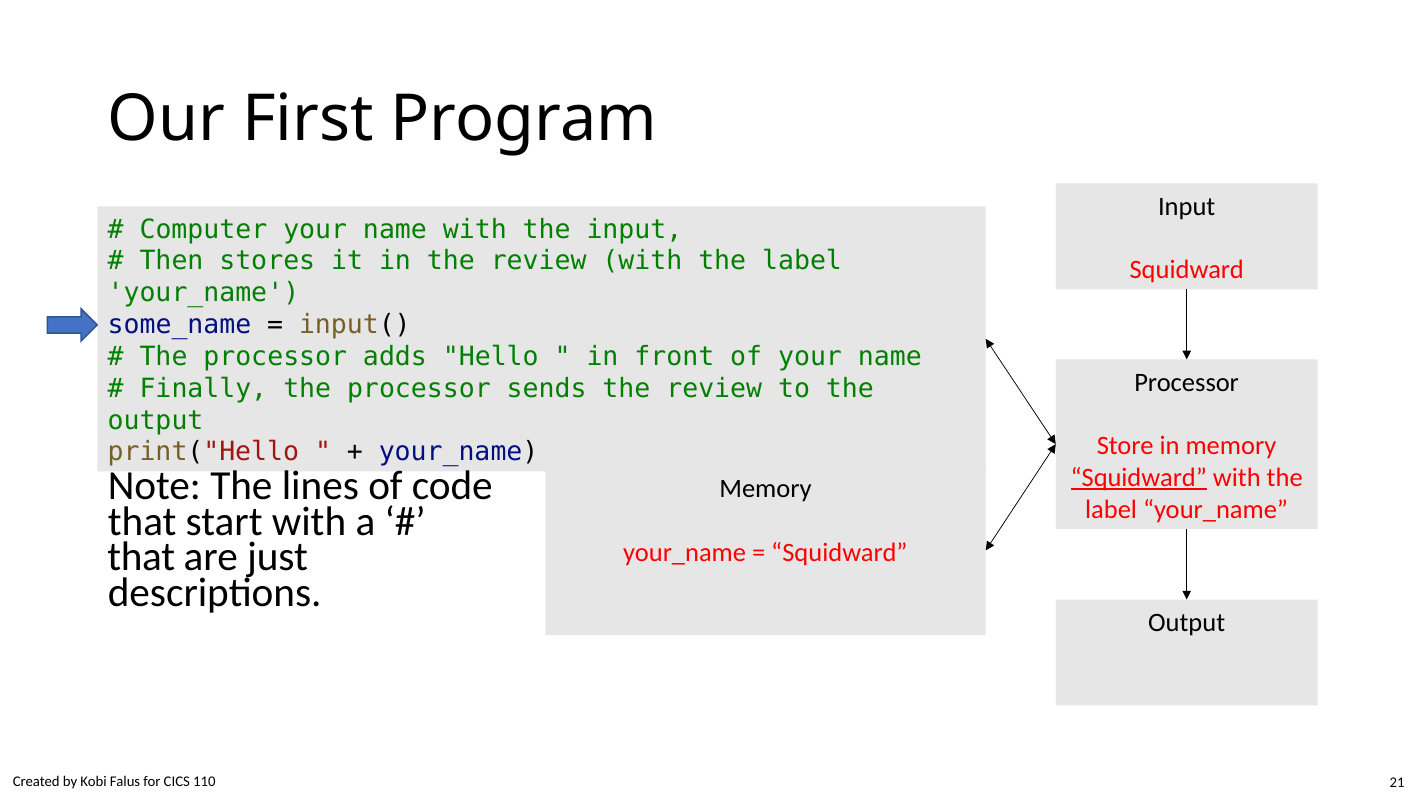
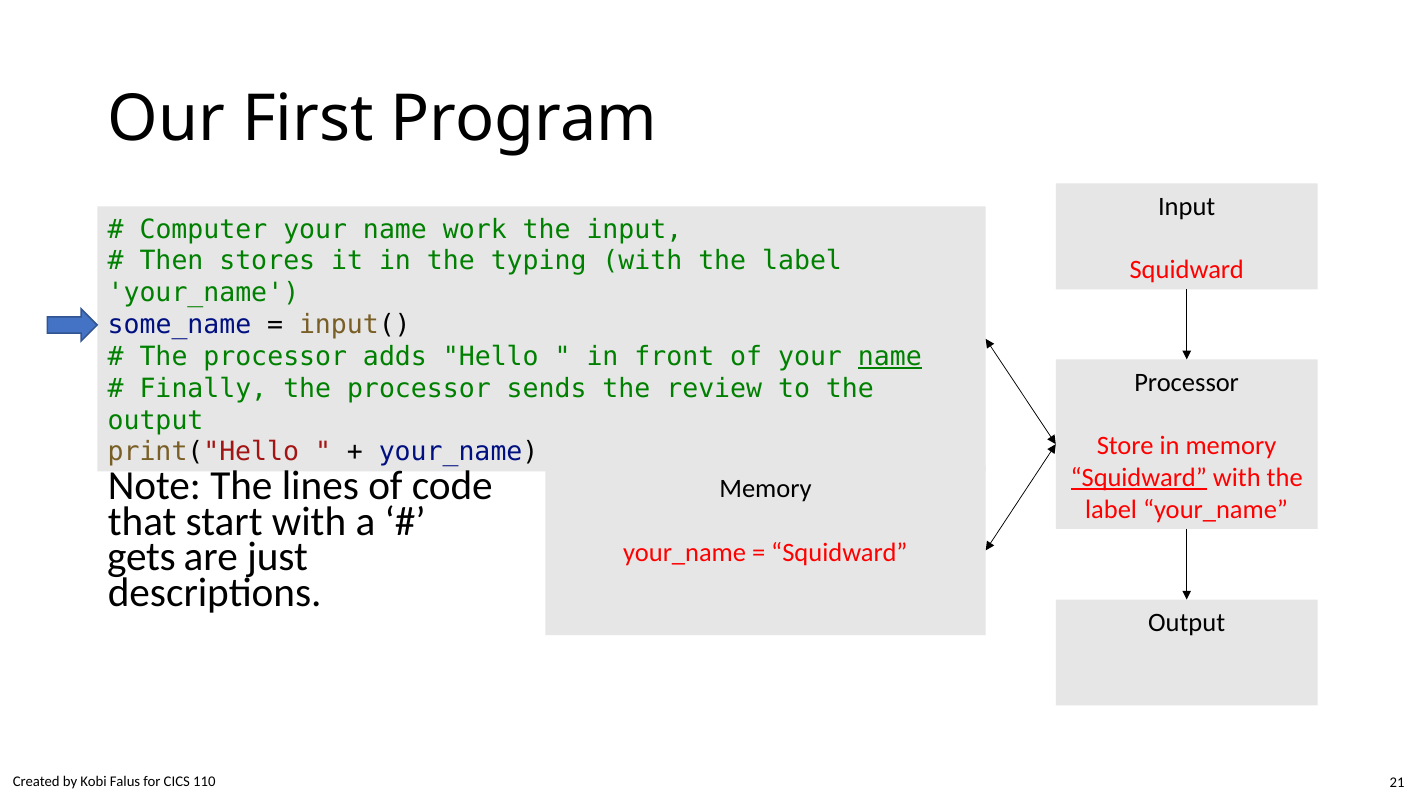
name with: with -> work
in the review: review -> typing
name at (890, 357) underline: none -> present
that at (141, 557): that -> gets
